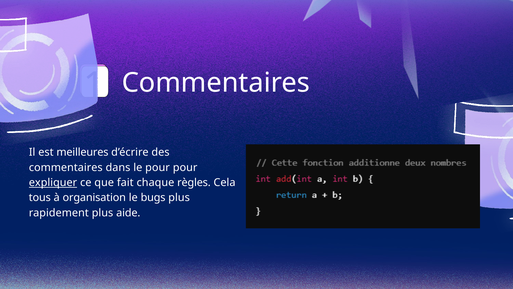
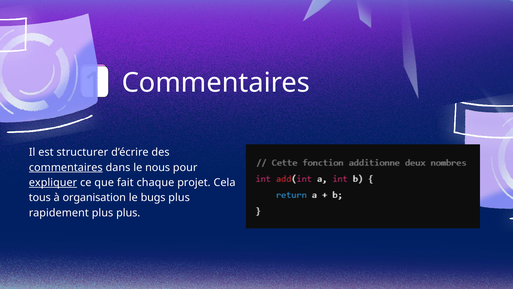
meilleures: meilleures -> structurer
commentaires at (66, 167) underline: none -> present
le pour: pour -> nous
règles: règles -> projet
plus aide: aide -> plus
